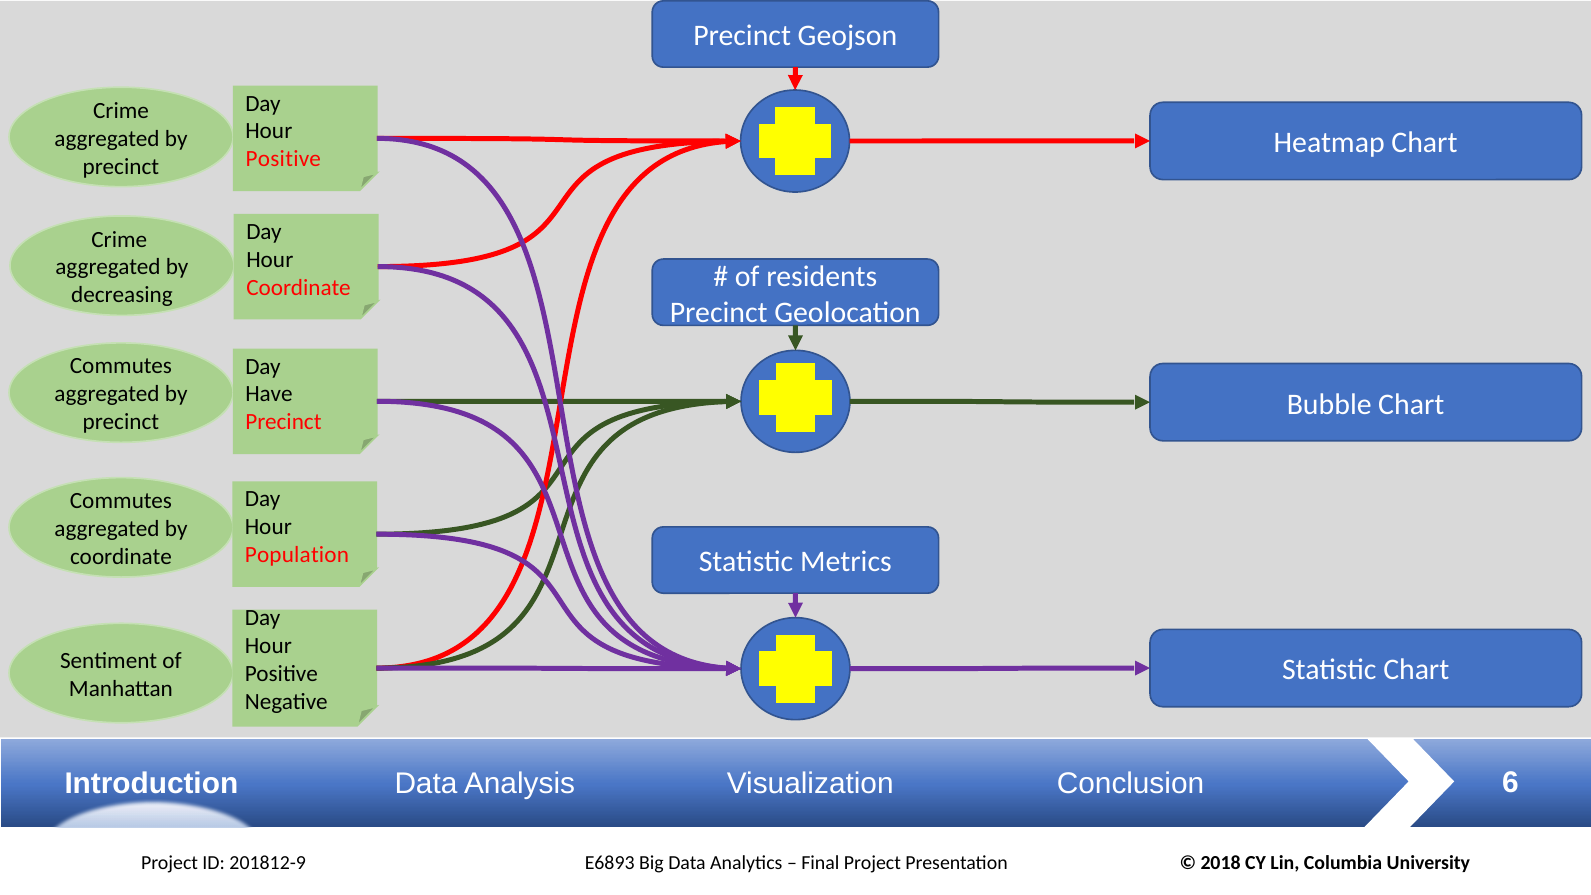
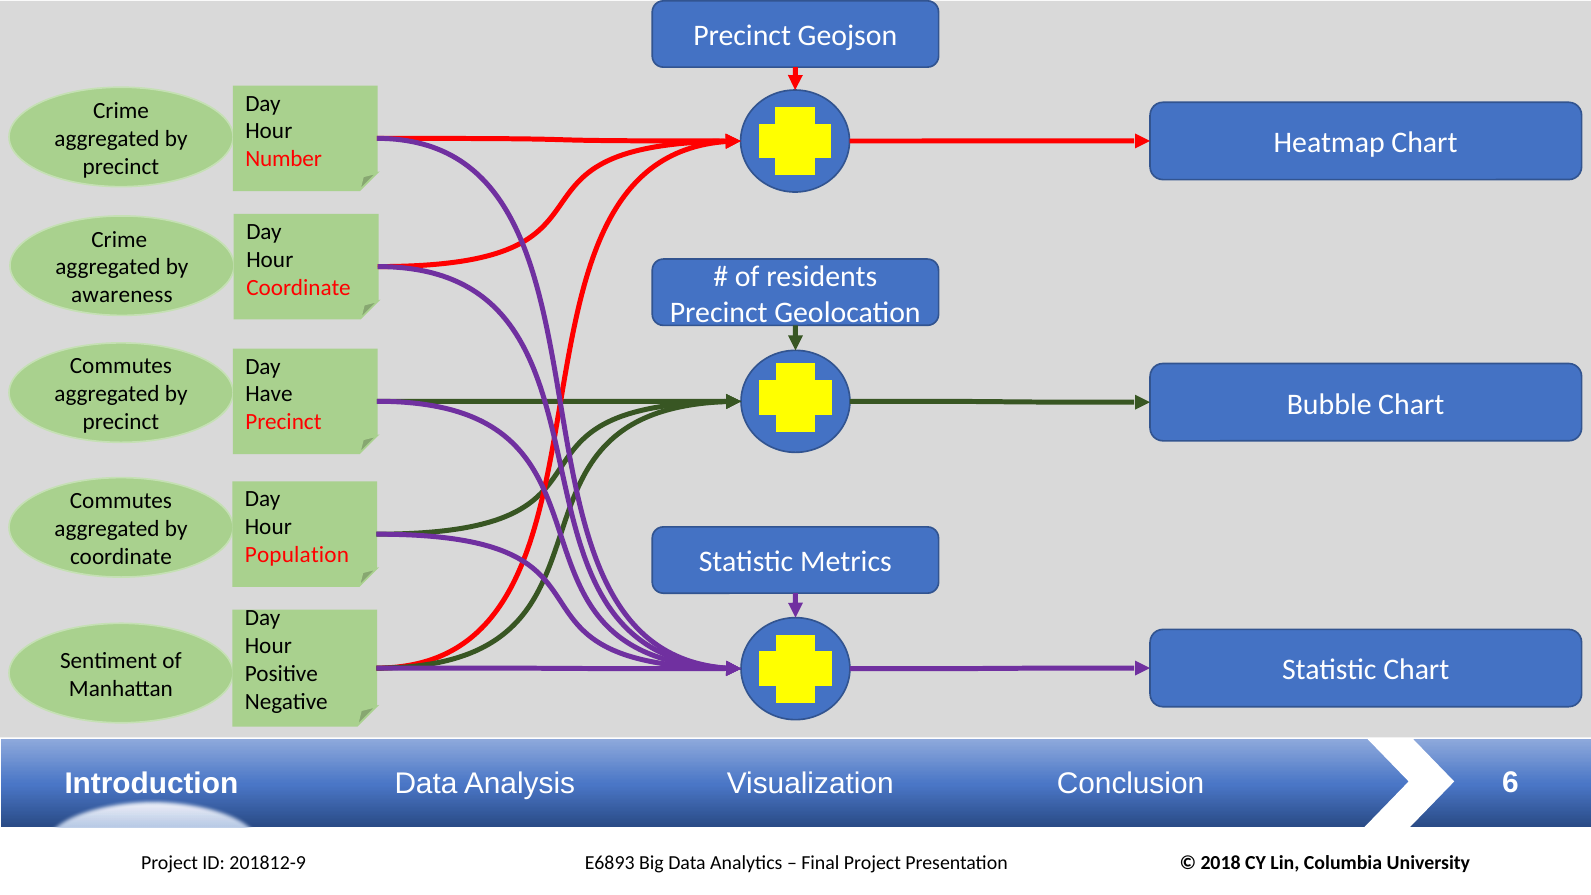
Positive at (283, 159): Positive -> Number
decreasing: decreasing -> awareness
